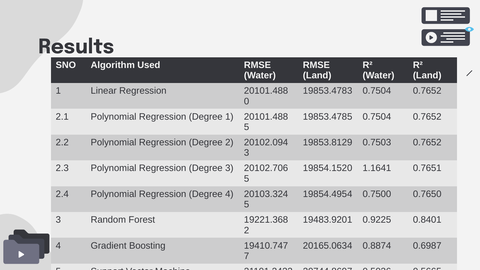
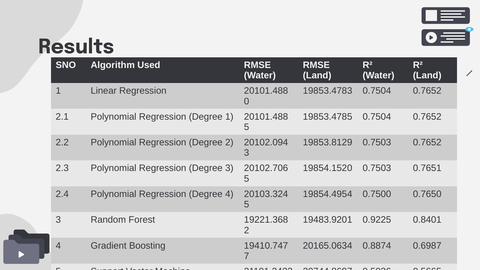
19854.1520 1.1641: 1.1641 -> 0.7503
